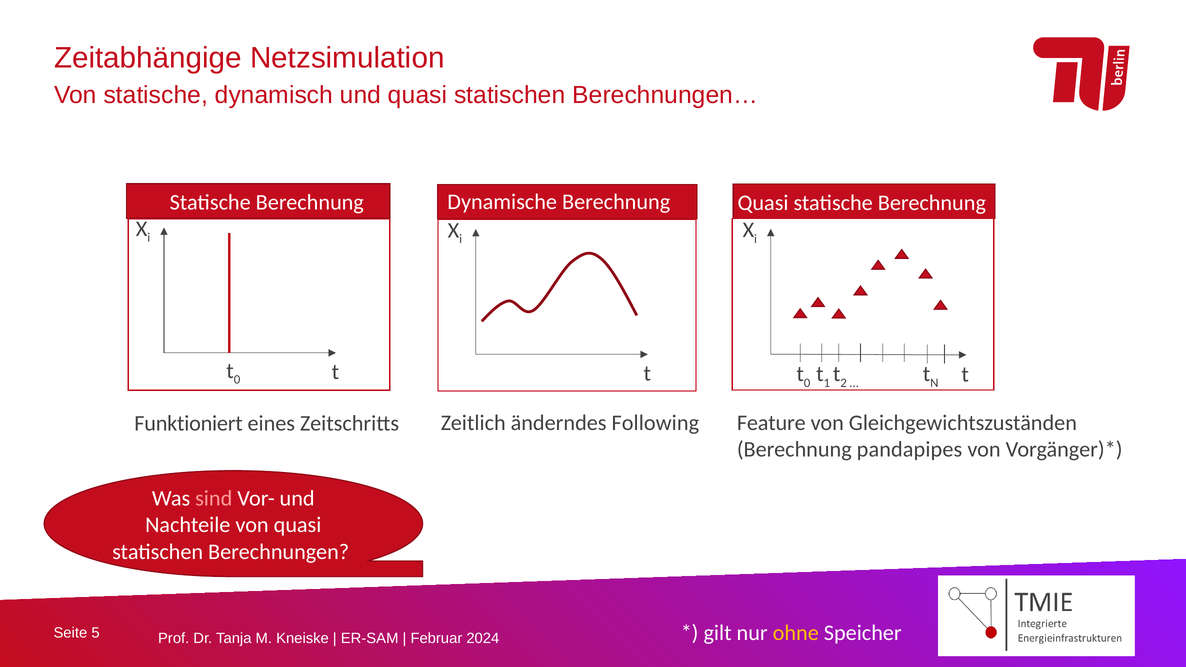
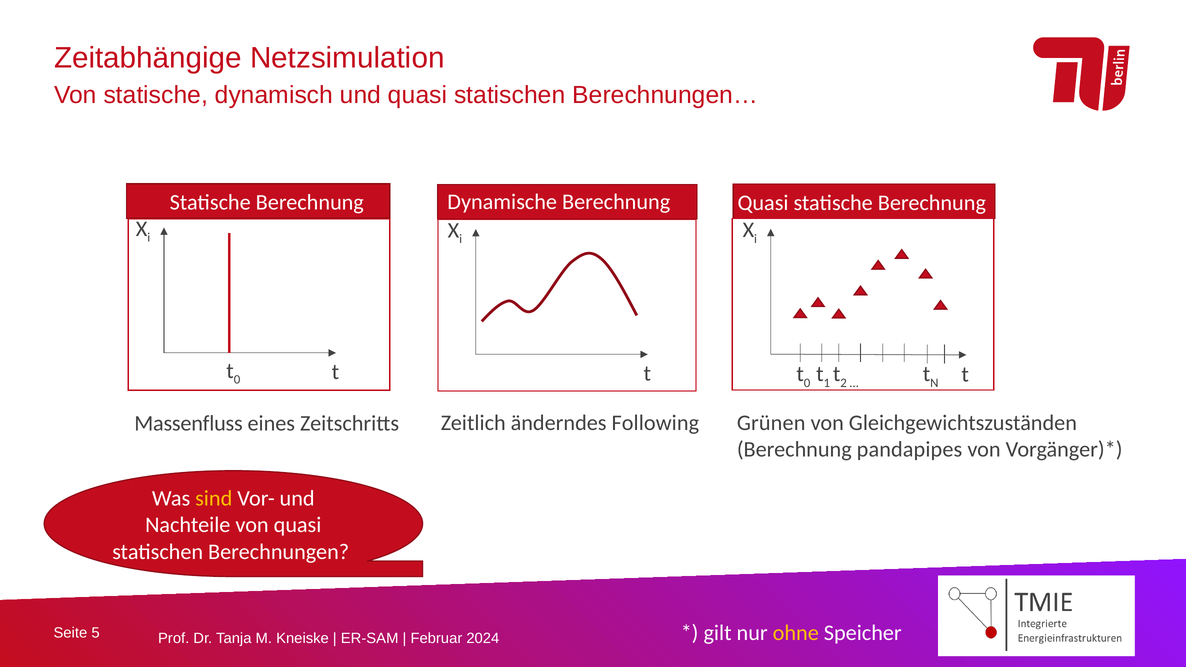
Funktioniert: Funktioniert -> Massenfluss
Feature: Feature -> Grünen
sind colour: pink -> yellow
